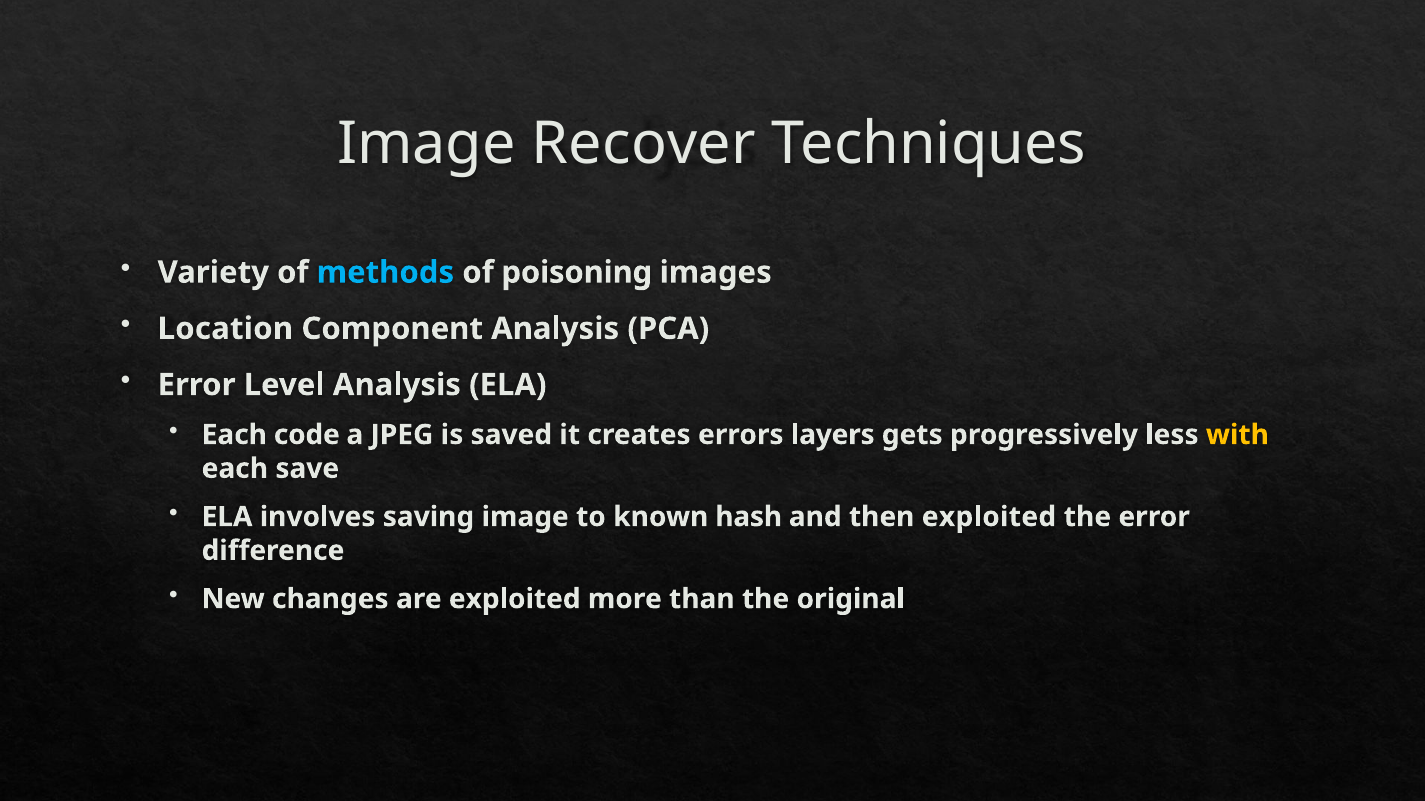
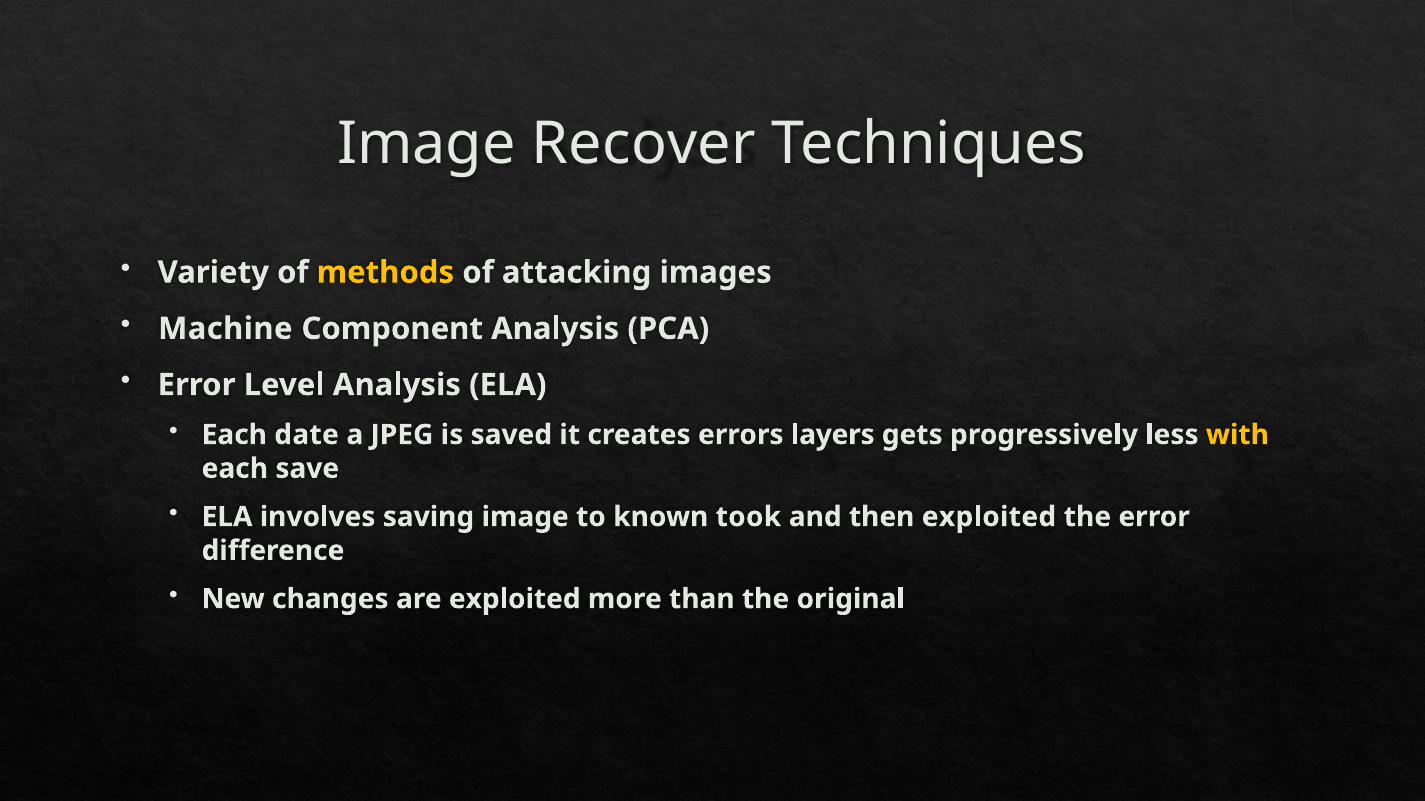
methods colour: light blue -> yellow
poisoning: poisoning -> attacking
Location: Location -> Machine
code: code -> date
hash: hash -> took
